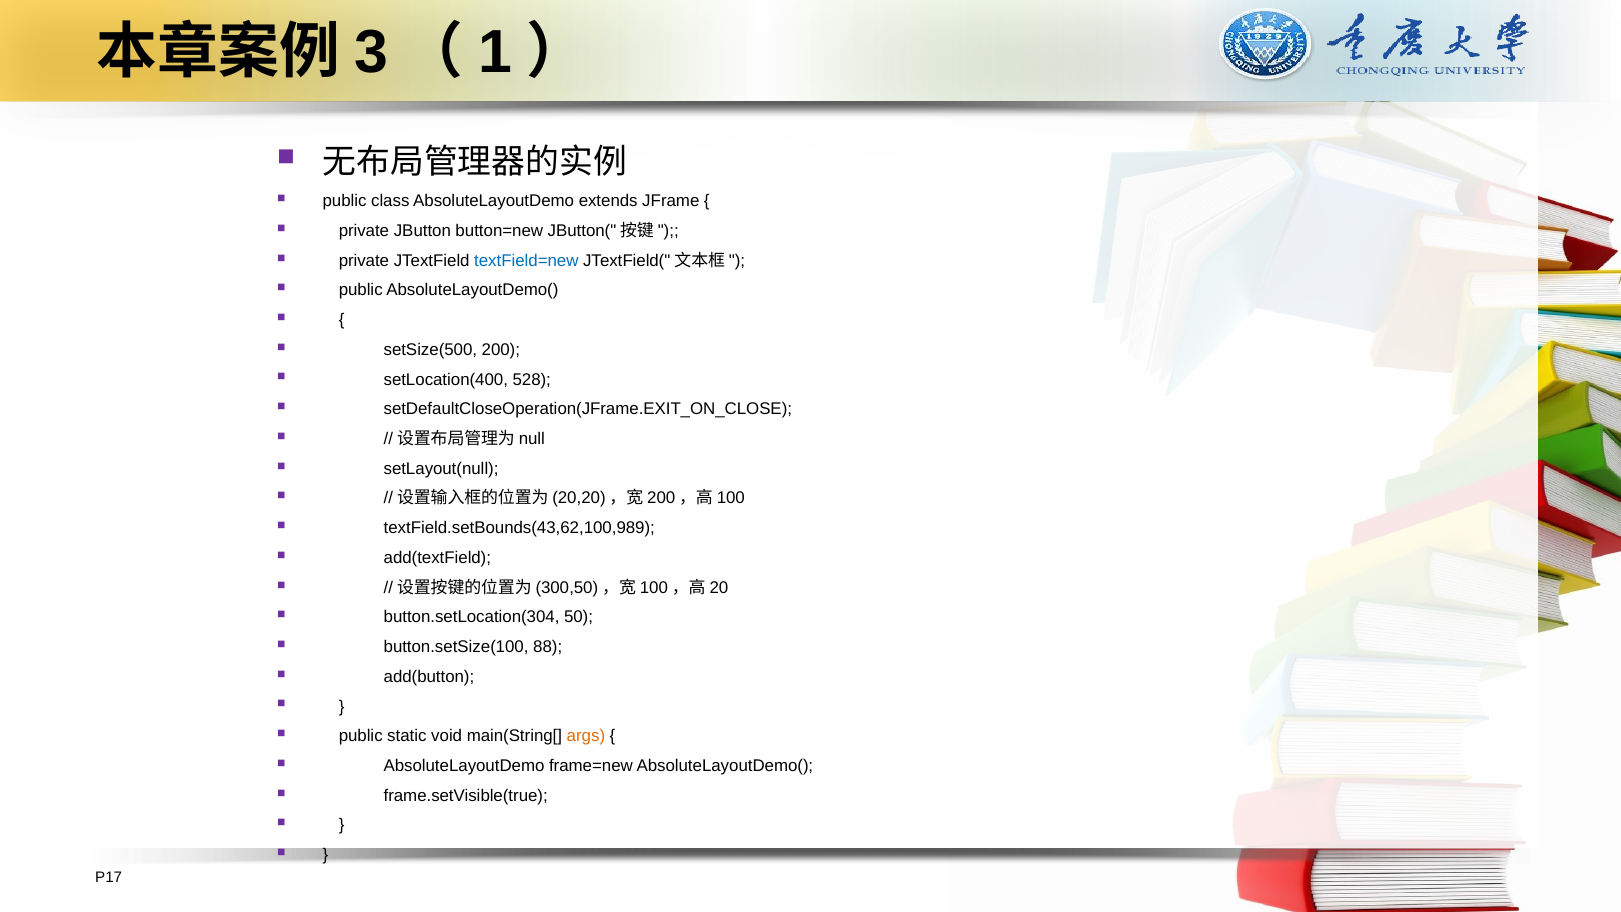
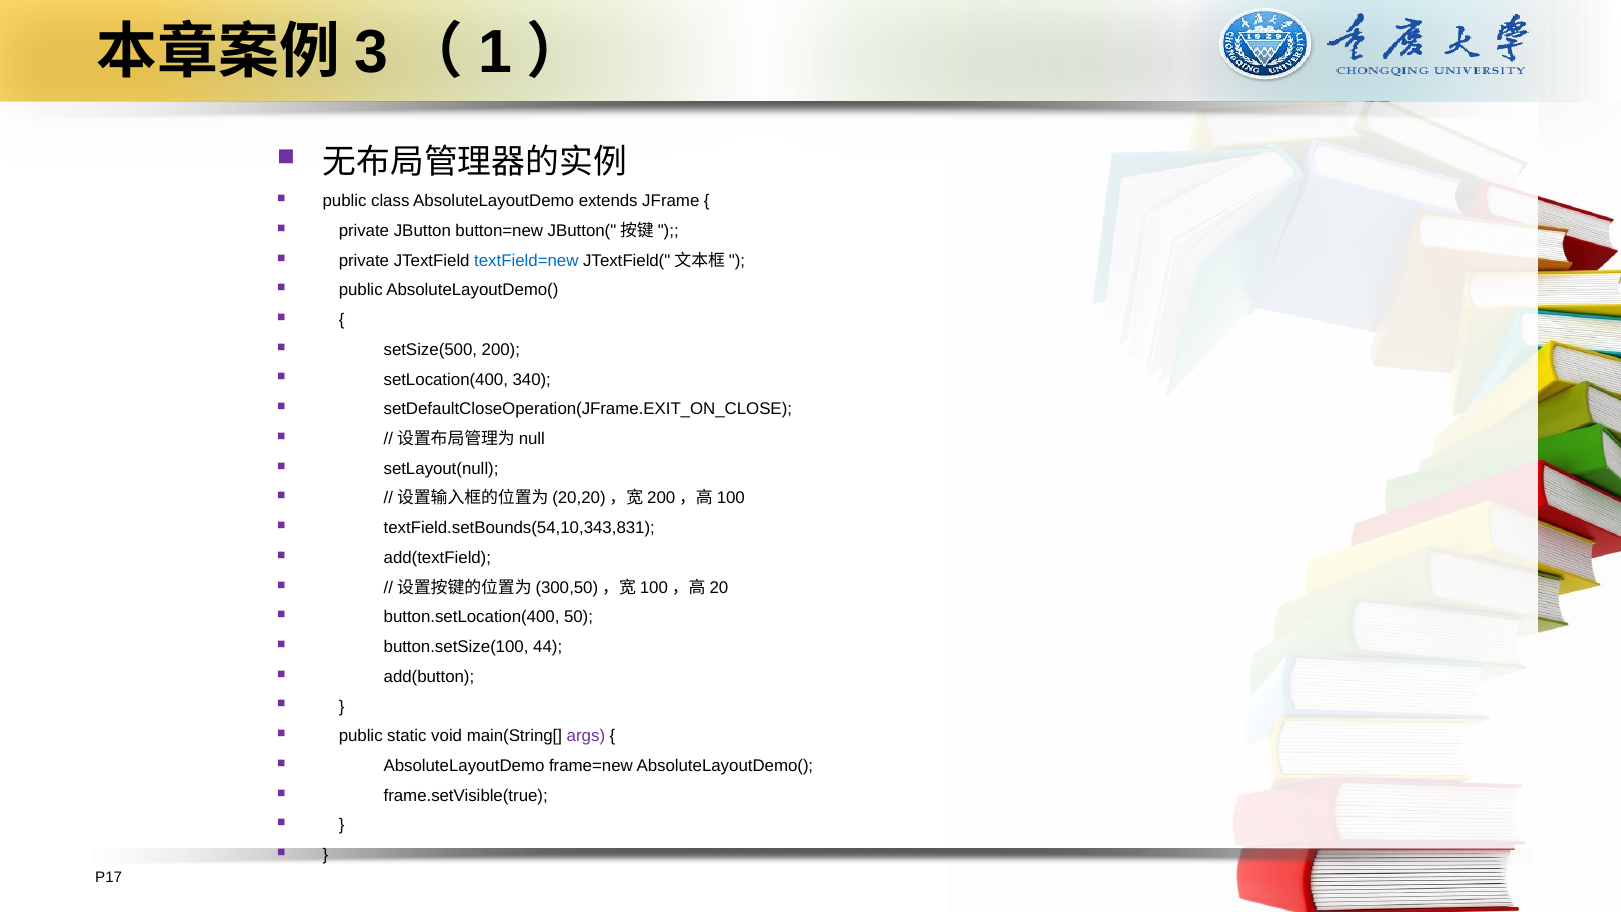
528: 528 -> 340
textField.setBounds(43,62,100,989: textField.setBounds(43,62,100,989 -> textField.setBounds(54,10,343,831
button.setLocation(304: button.setLocation(304 -> button.setLocation(400
88: 88 -> 44
args colour: orange -> purple
